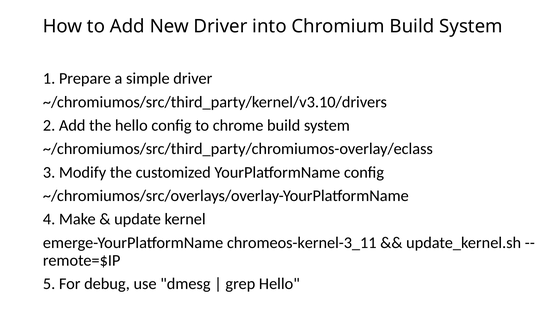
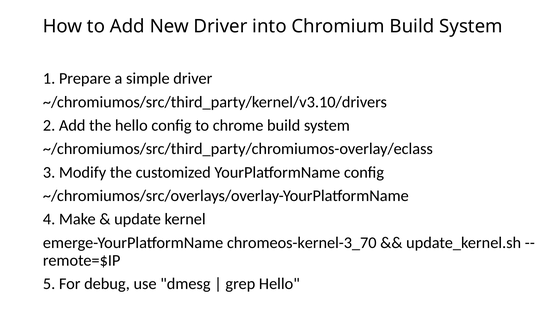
chromeos-kernel-3_11: chromeos-kernel-3_11 -> chromeos-kernel-3_70
